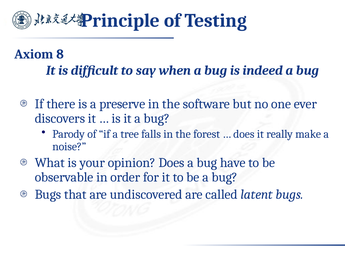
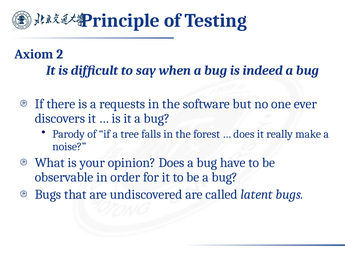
8: 8 -> 2
preserve: preserve -> requests
